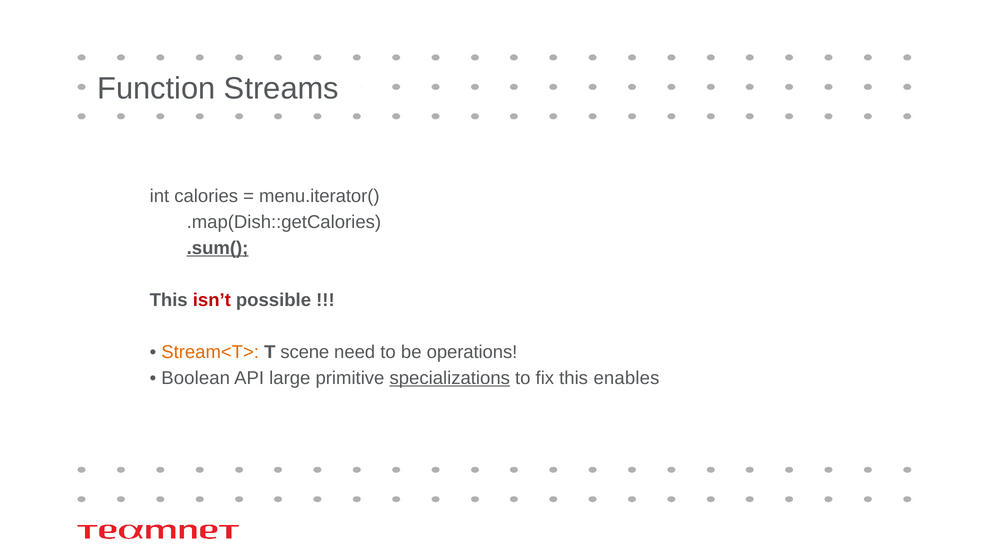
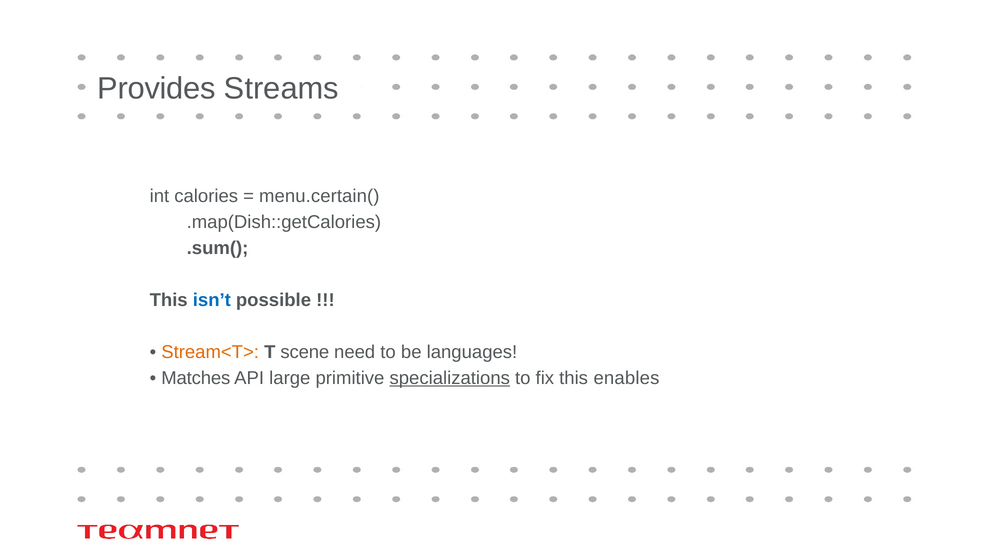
Function: Function -> Provides
menu.iterator(: menu.iterator( -> menu.certain(
.sum( underline: present -> none
isn’t colour: red -> blue
operations: operations -> languages
Boolean: Boolean -> Matches
